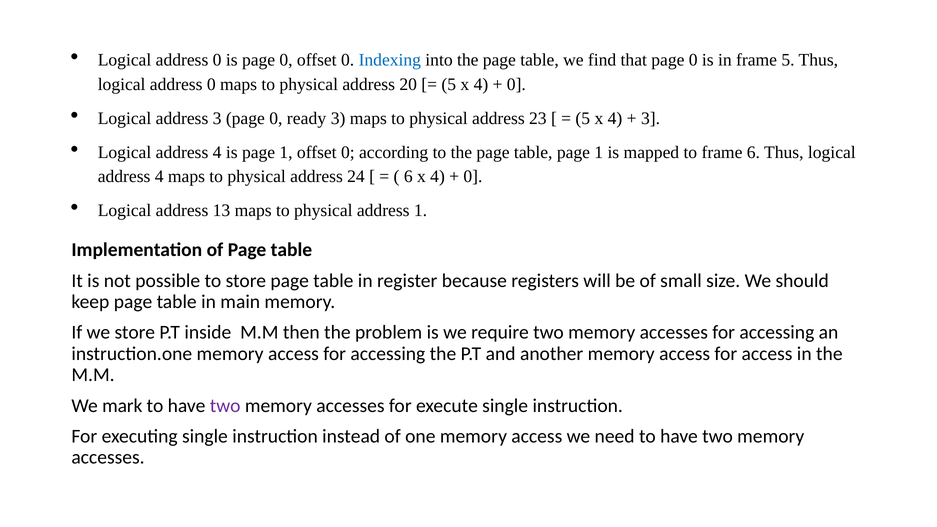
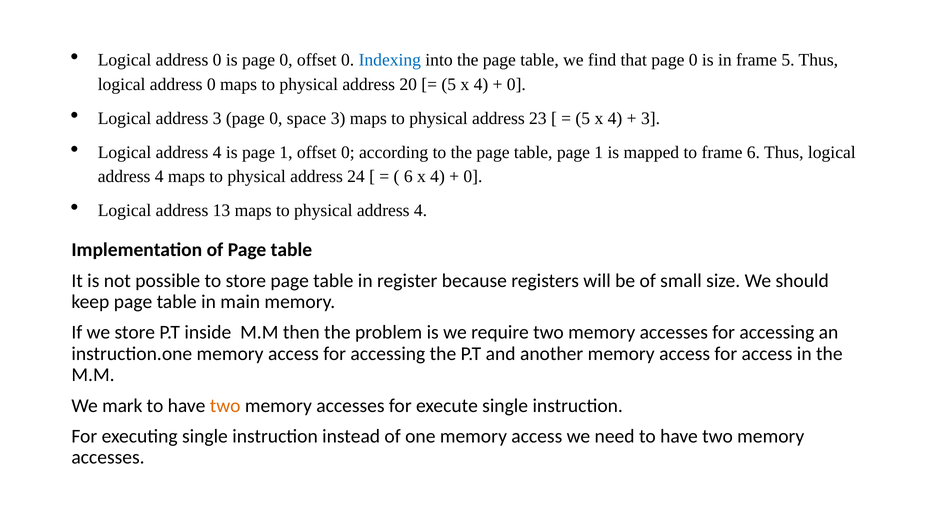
ready: ready -> space
physical address 1: 1 -> 4
two at (225, 406) colour: purple -> orange
